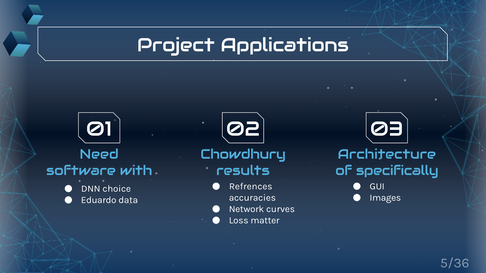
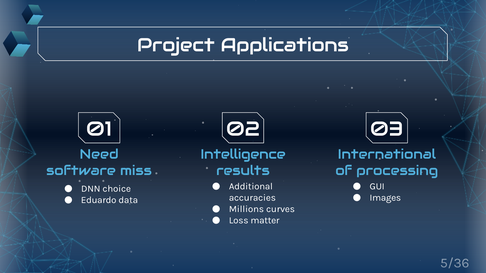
Chowdhury: Chowdhury -> Intelligence
Architecture: Architecture -> International
with: with -> miss
specifically: specifically -> processing
Refrences: Refrences -> Additional
Network: Network -> Millions
